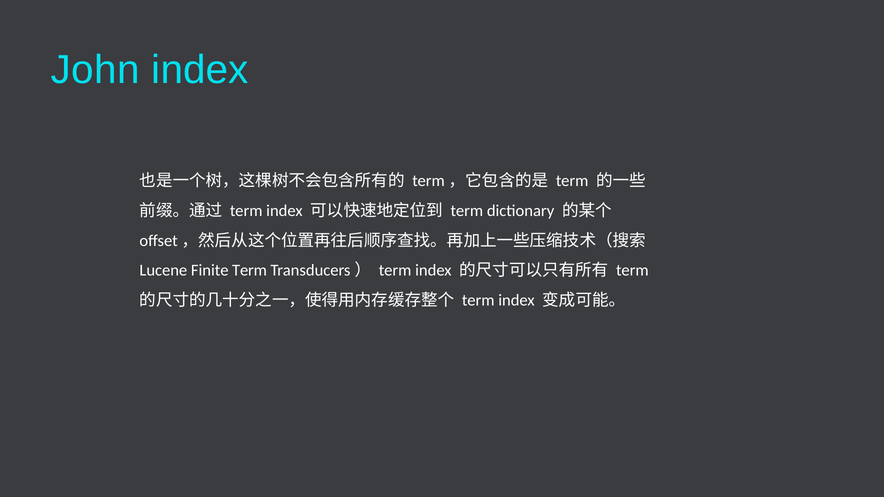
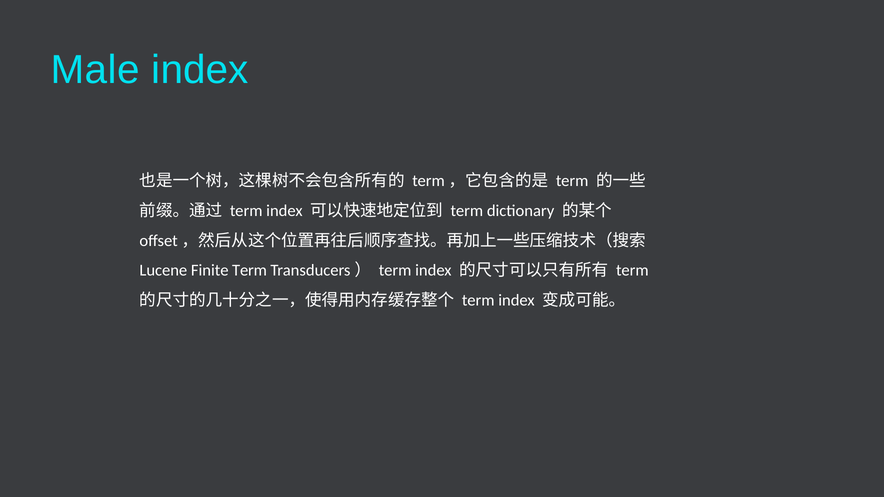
John: John -> Male
